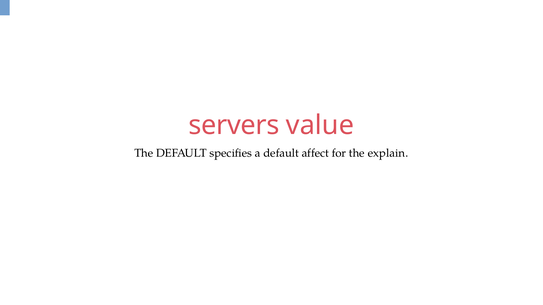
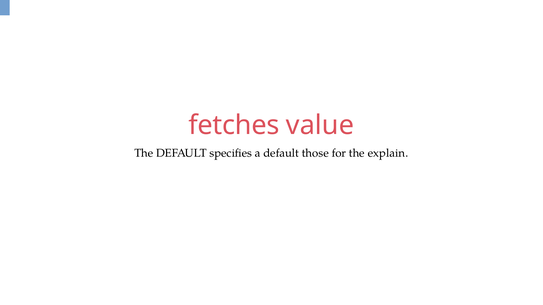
servers: servers -> fetches
affect: affect -> those
